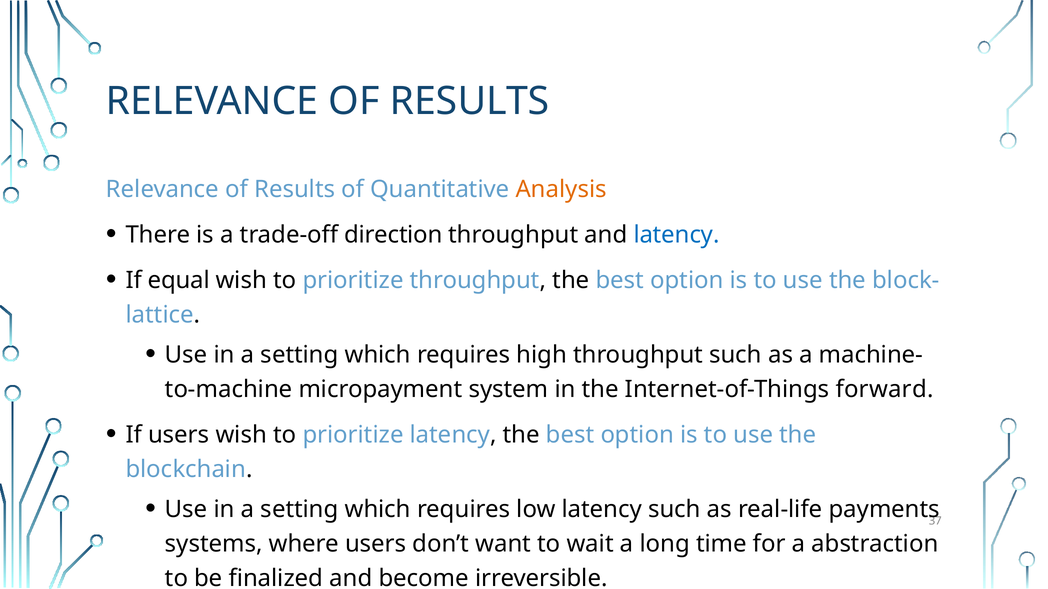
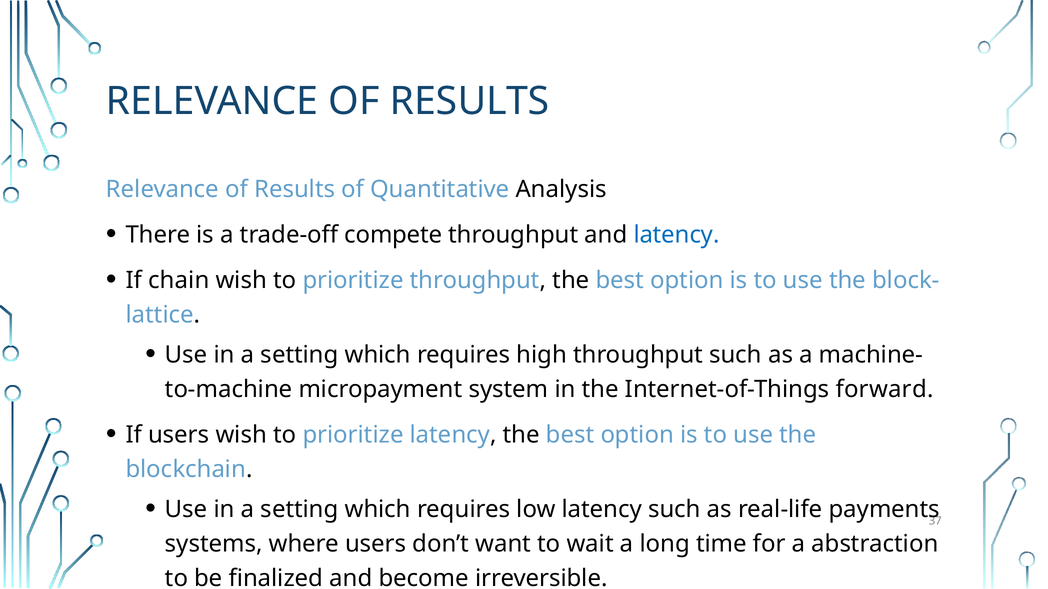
Analysis colour: orange -> black
direction: direction -> compete
equal: equal -> chain
